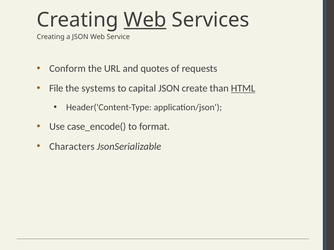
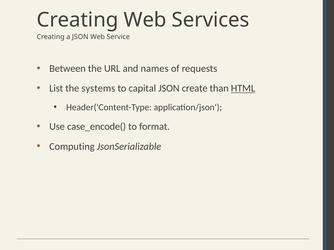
Web at (145, 20) underline: present -> none
Conform: Conform -> Between
quotes: quotes -> names
File: File -> List
Characters: Characters -> Computing
